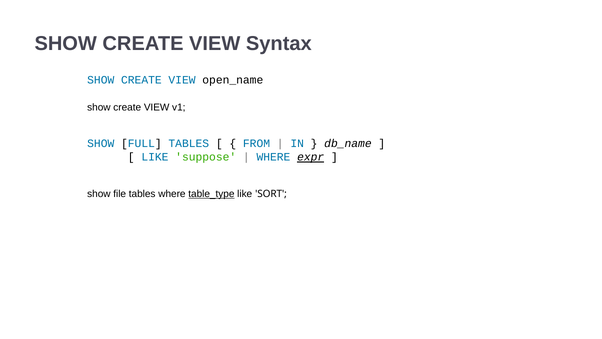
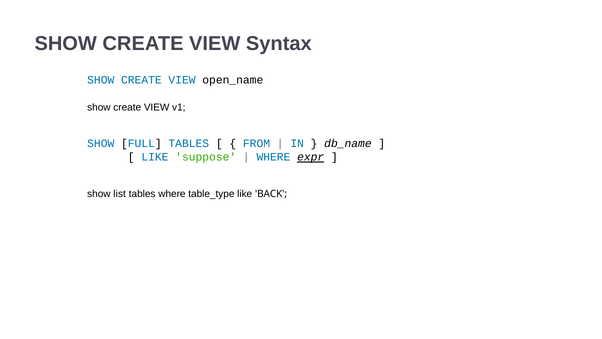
file: file -> list
table_type underline: present -> none
SORT: SORT -> BACK
